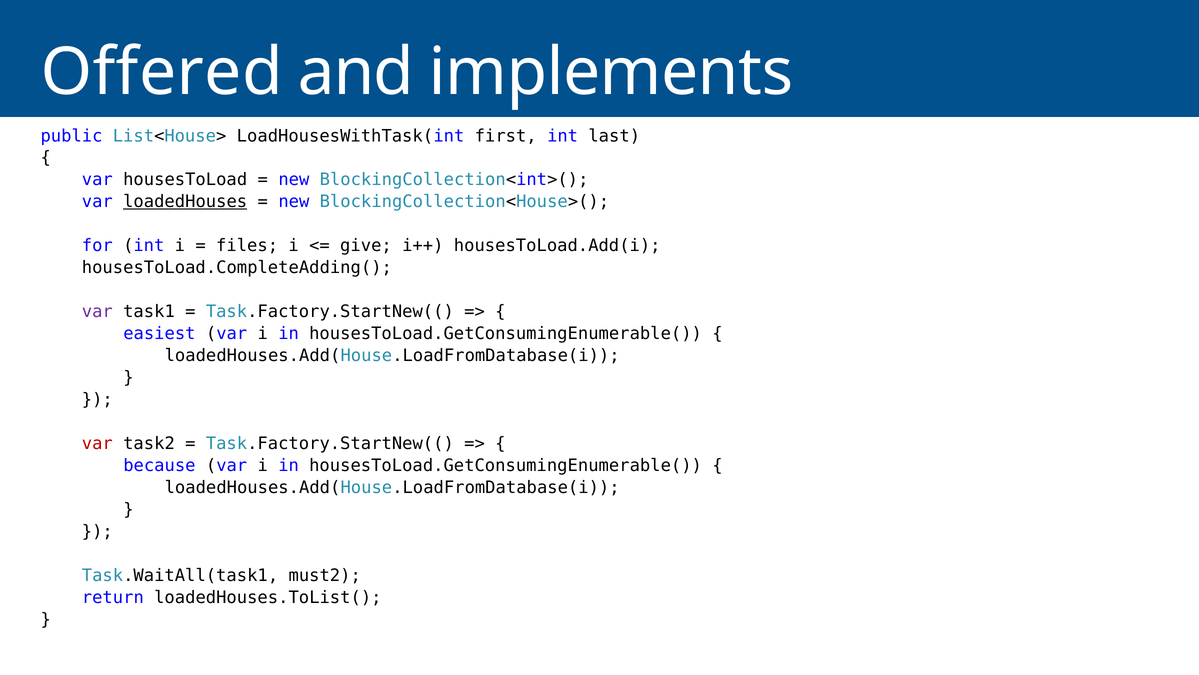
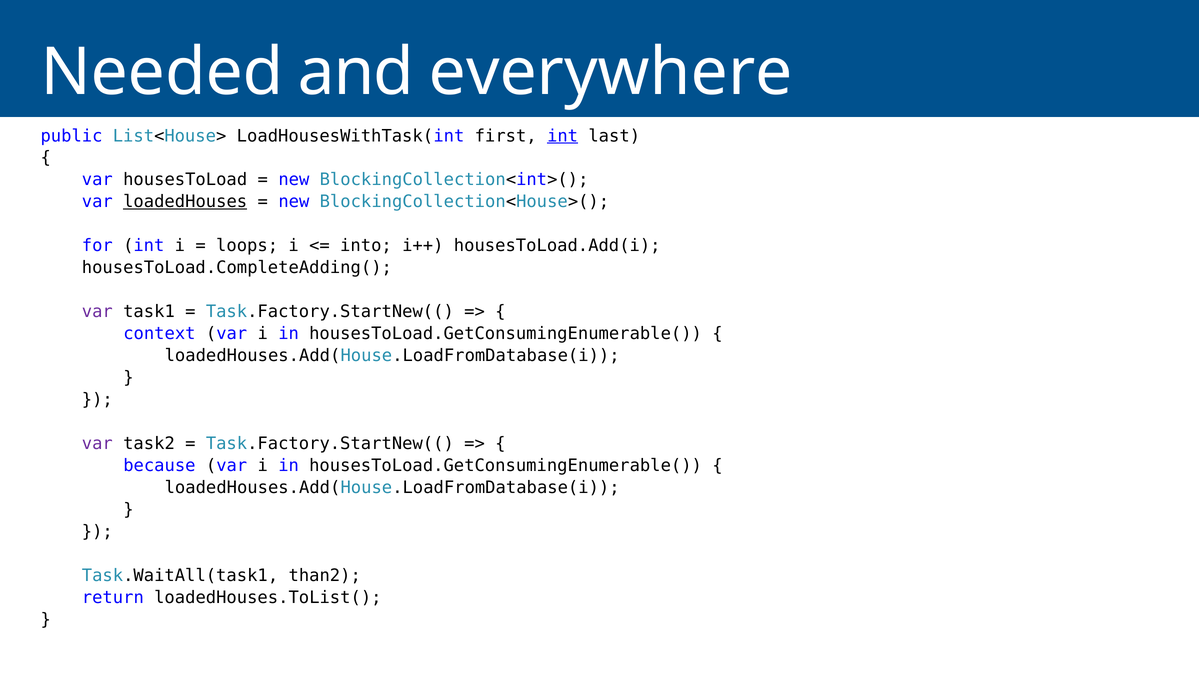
Offered: Offered -> Needed
implements: implements -> everywhere
int at (563, 136) underline: none -> present
files: files -> loops
give: give -> into
easiest: easiest -> context
var at (97, 443) colour: red -> purple
must2: must2 -> than2
